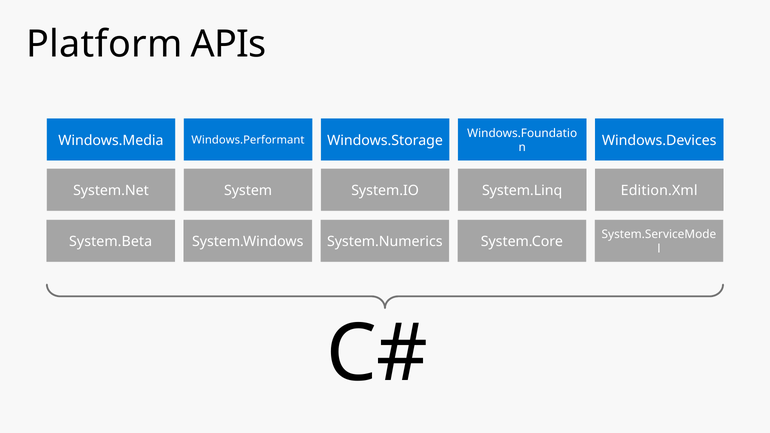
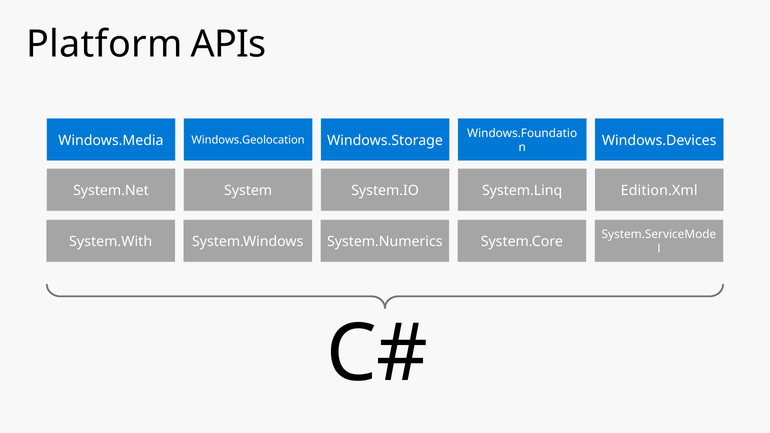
Windows.Performant: Windows.Performant -> Windows.Geolocation
System.Beta: System.Beta -> System.With
